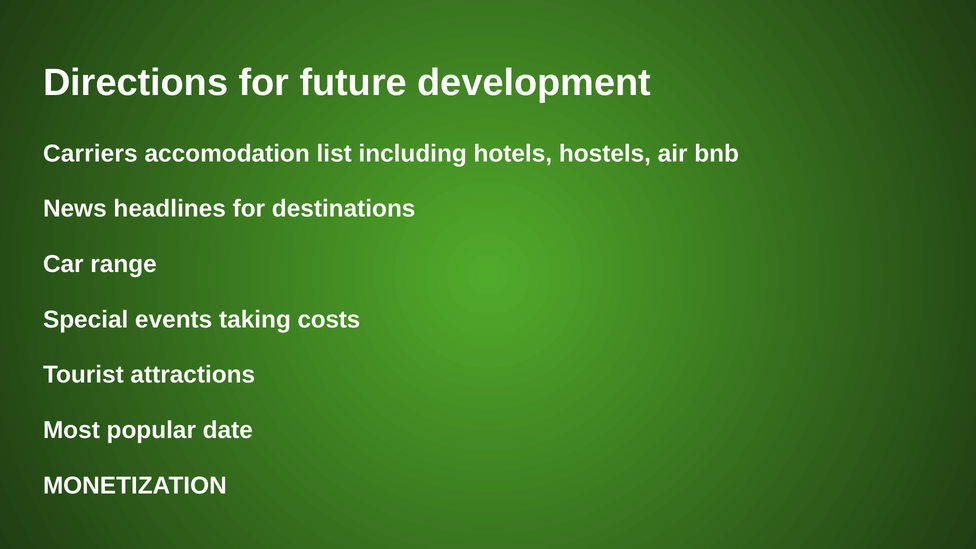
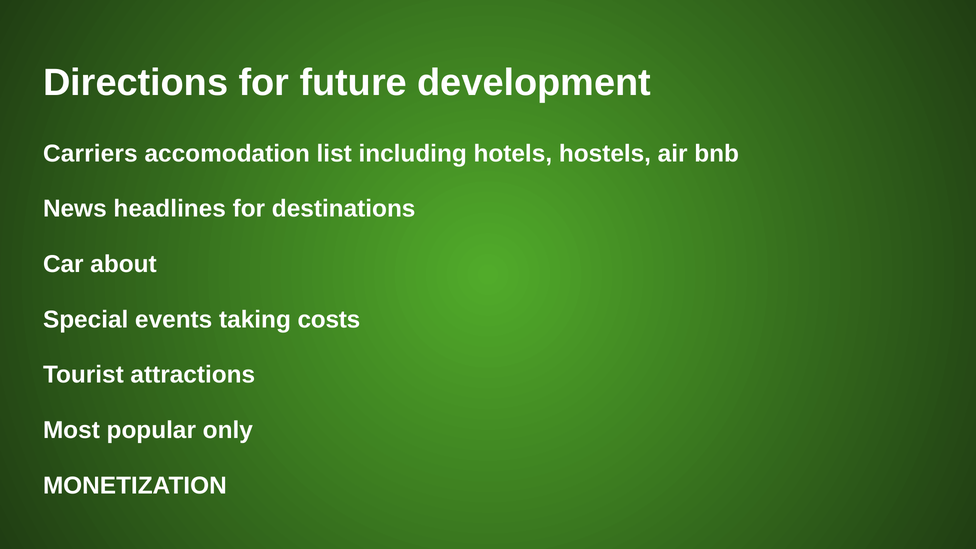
range: range -> about
date: date -> only
